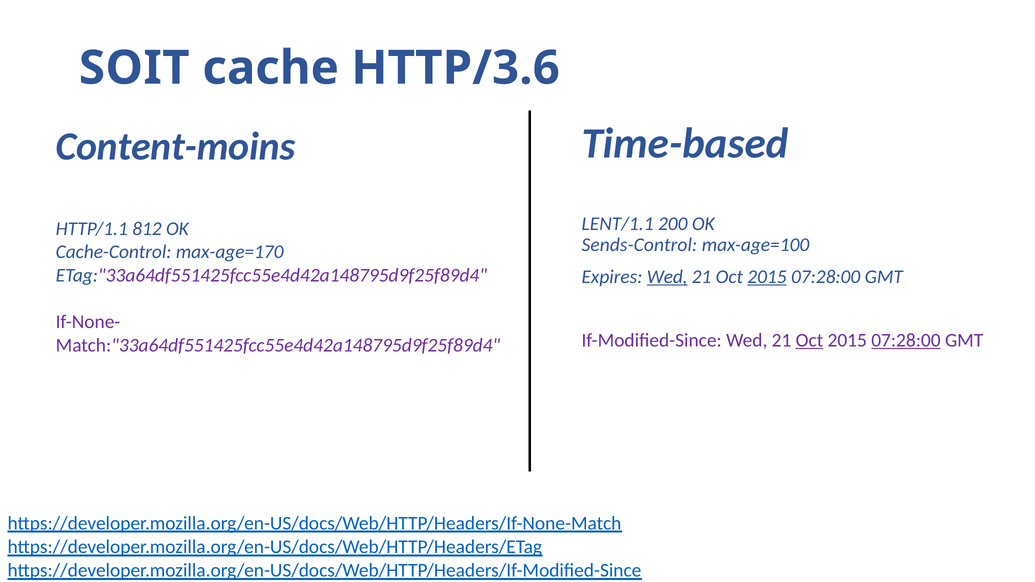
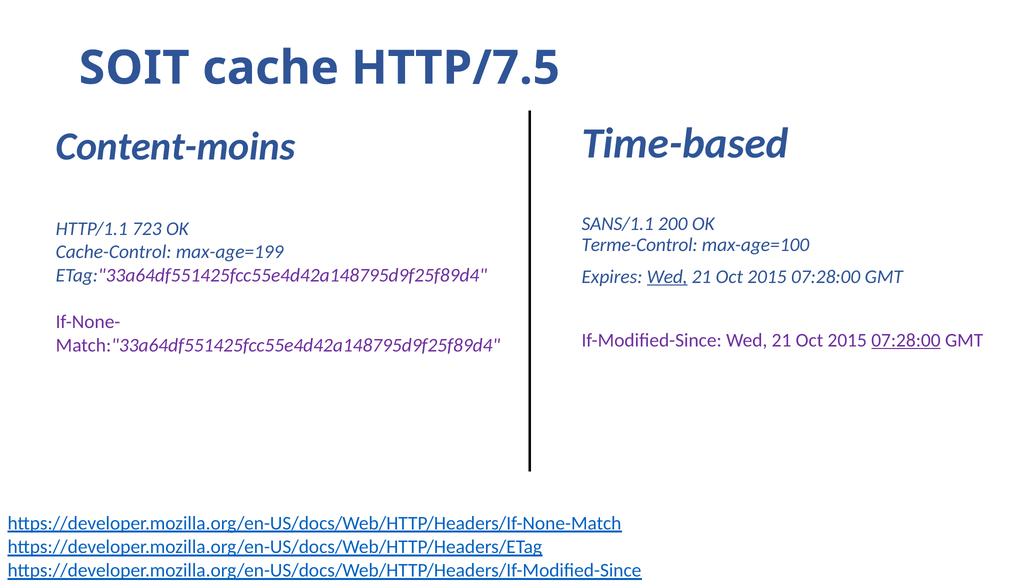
HTTP/3.6: HTTP/3.6 -> HTTP/7.5
LENT/1.1: LENT/1.1 -> SANS/1.1
812: 812 -> 723
Sends-Control: Sends-Control -> Terme-Control
max-age=170: max-age=170 -> max-age=199
2015 at (767, 277) underline: present -> none
Oct at (809, 340) underline: present -> none
